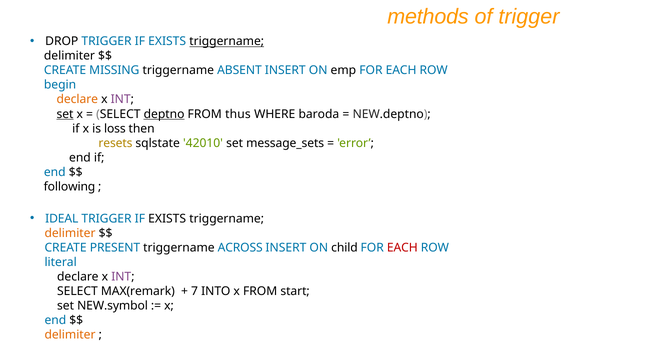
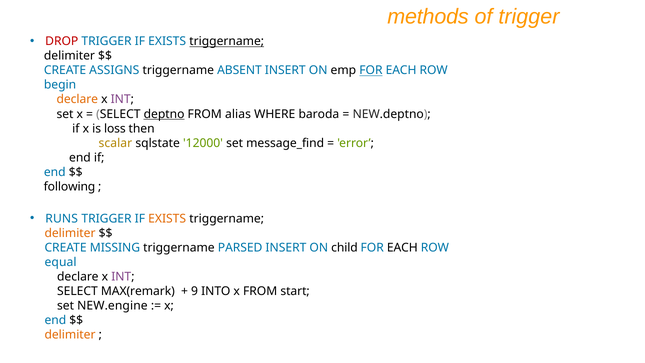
DROP colour: black -> red
MISSING: MISSING -> ASSIGNS
FOR at (371, 70) underline: none -> present
set at (65, 114) underline: present -> none
thus: thus -> alias
resets: resets -> scalar
42010: 42010 -> 12000
message_sets: message_sets -> message_find
IDEAL: IDEAL -> RUNS
EXISTS at (167, 219) colour: black -> orange
PRESENT: PRESENT -> MISSING
ACROSS: ACROSS -> PARSED
EACH at (402, 248) colour: red -> black
literal: literal -> equal
7: 7 -> 9
NEW.symbol: NEW.symbol -> NEW.engine
